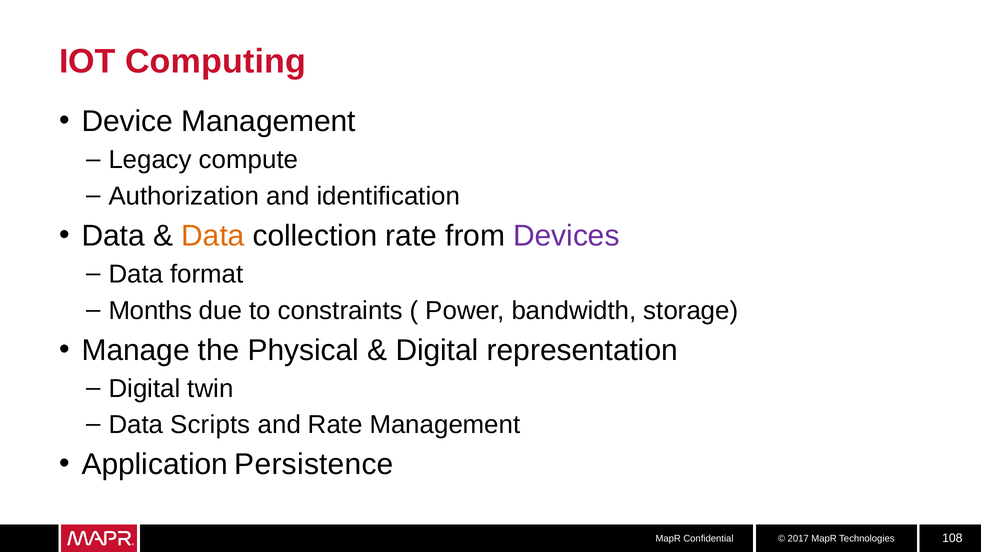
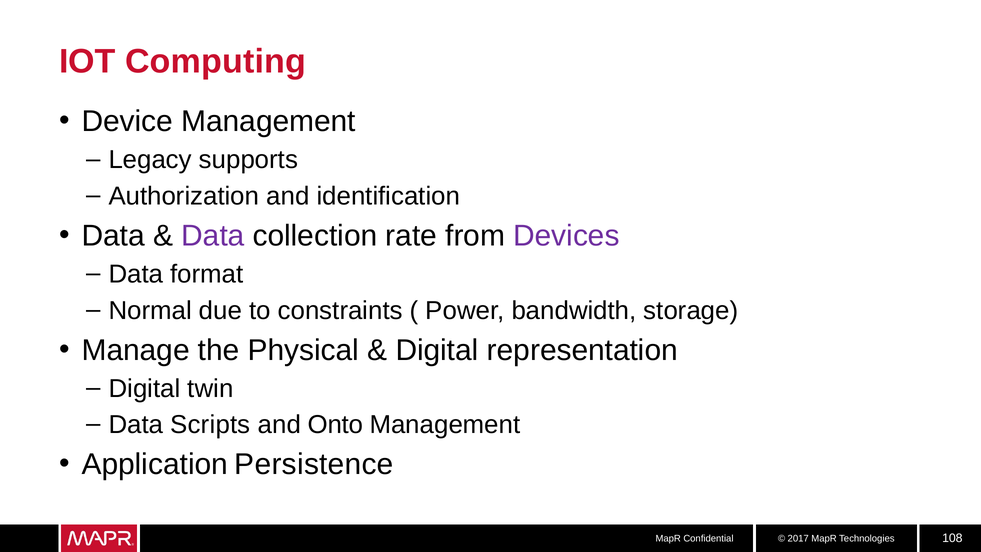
compute: compute -> supports
Data at (213, 236) colour: orange -> purple
Months: Months -> Normal
and Rate: Rate -> Onto
